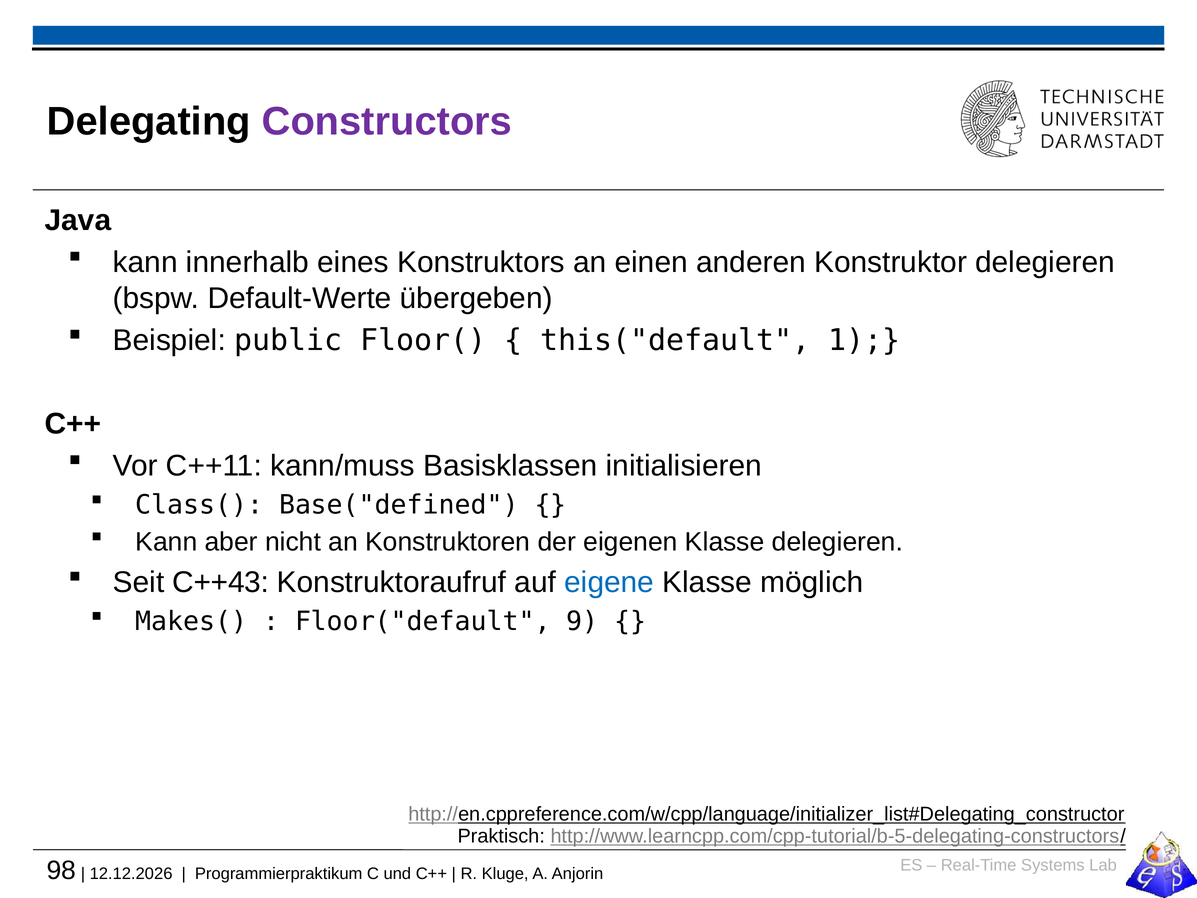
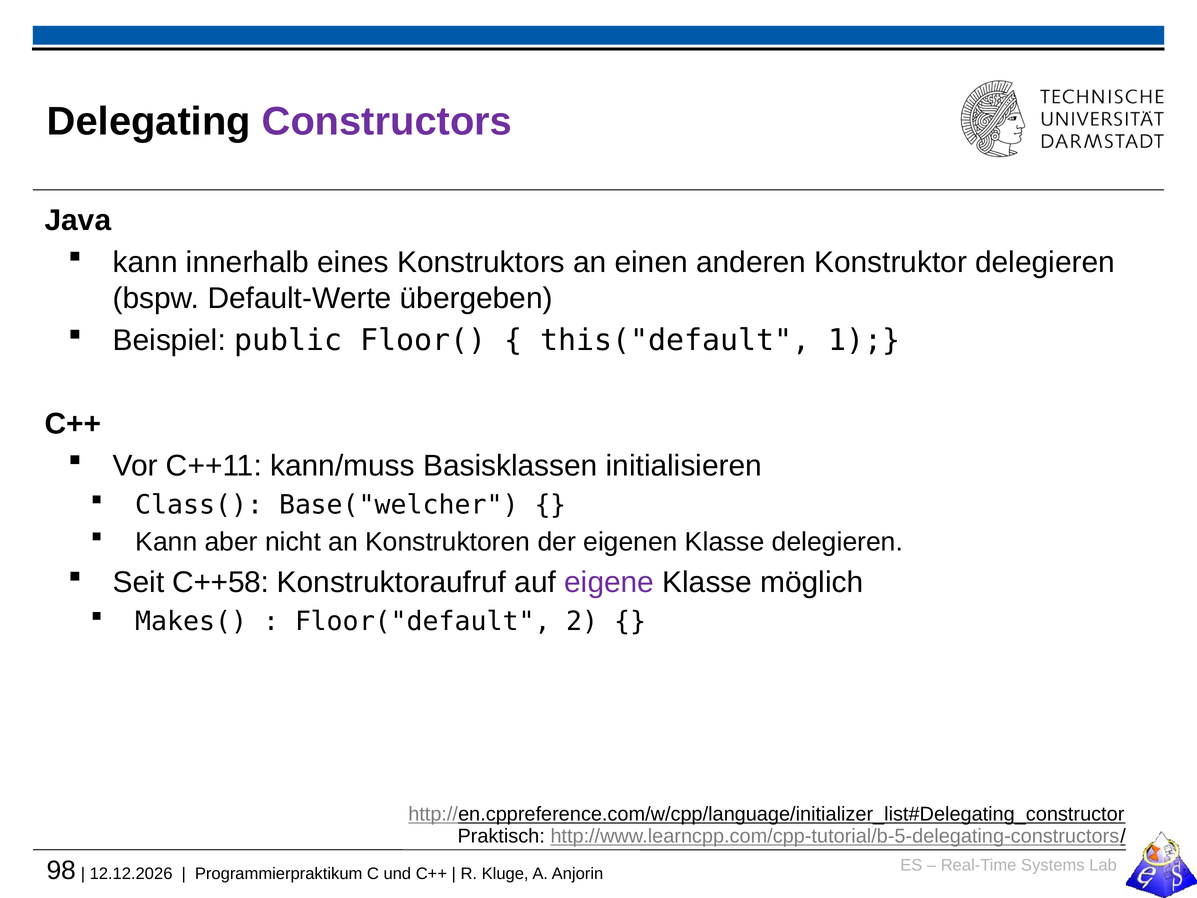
Base("defined: Base("defined -> Base("welcher
C++43: C++43 -> C++58
eigene colour: blue -> purple
9: 9 -> 2
